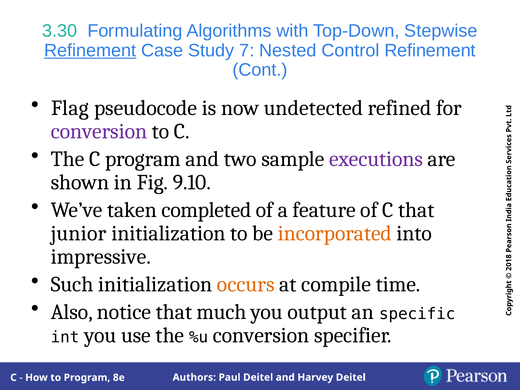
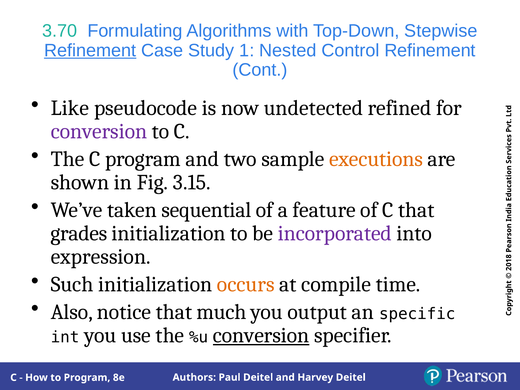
3.30: 3.30 -> 3.70
Study 7: 7 -> 1
Flag: Flag -> Like
executions colour: purple -> orange
9.10: 9.10 -> 3.15
completed: completed -> sequential
junior: junior -> grades
incorporated colour: orange -> purple
impressive: impressive -> expression
conversion at (261, 335) underline: none -> present
